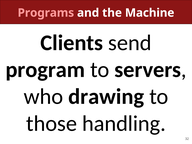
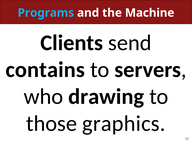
Programs colour: pink -> light blue
program: program -> contains
handling: handling -> graphics
